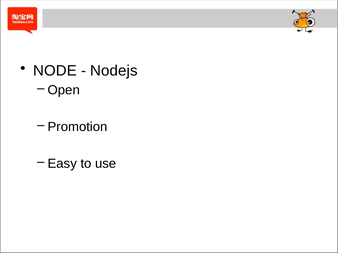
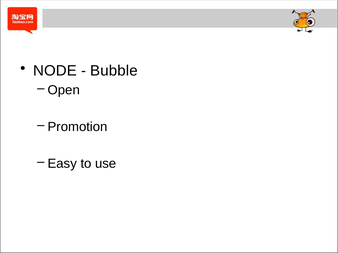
Nodejs: Nodejs -> Bubble
